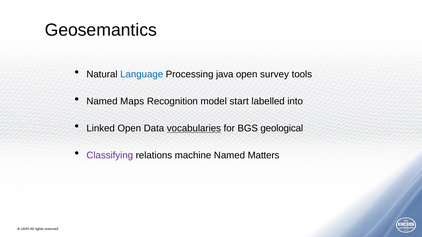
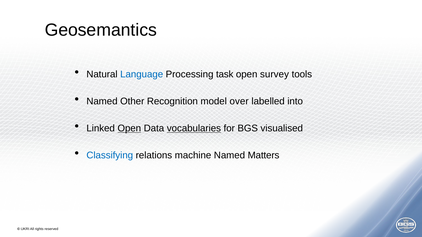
java: java -> task
Maps: Maps -> Other
start: start -> over
Open at (129, 129) underline: none -> present
geological: geological -> visualised
Classifying colour: purple -> blue
